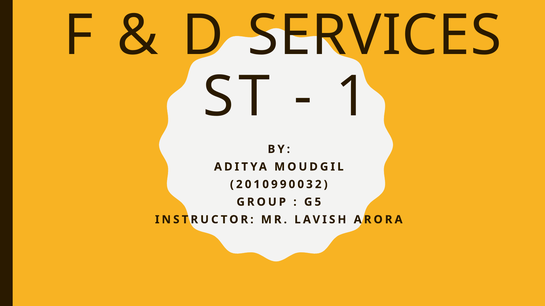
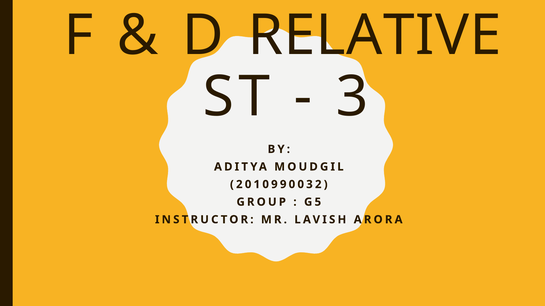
SERVICES: SERVICES -> RELATIVE
1: 1 -> 3
